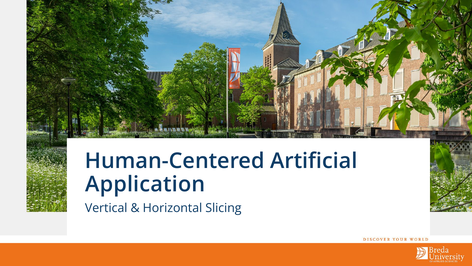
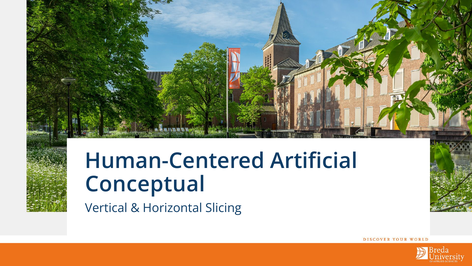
Application: Application -> Conceptual
